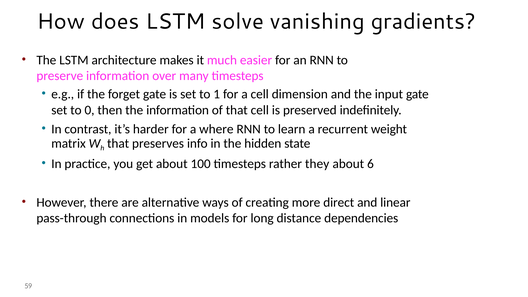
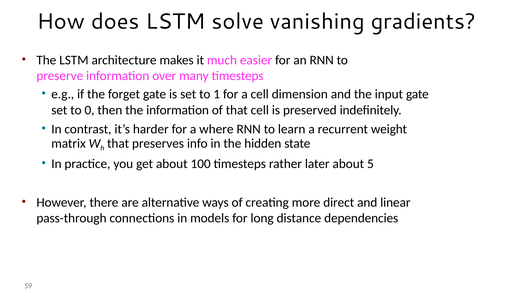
they: they -> later
6: 6 -> 5
